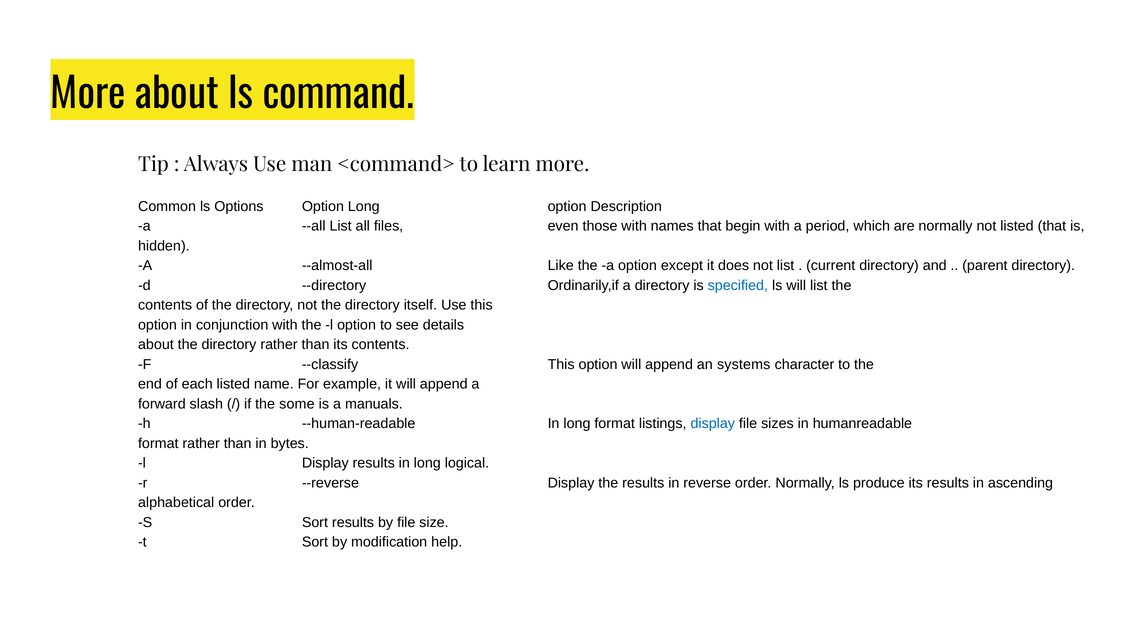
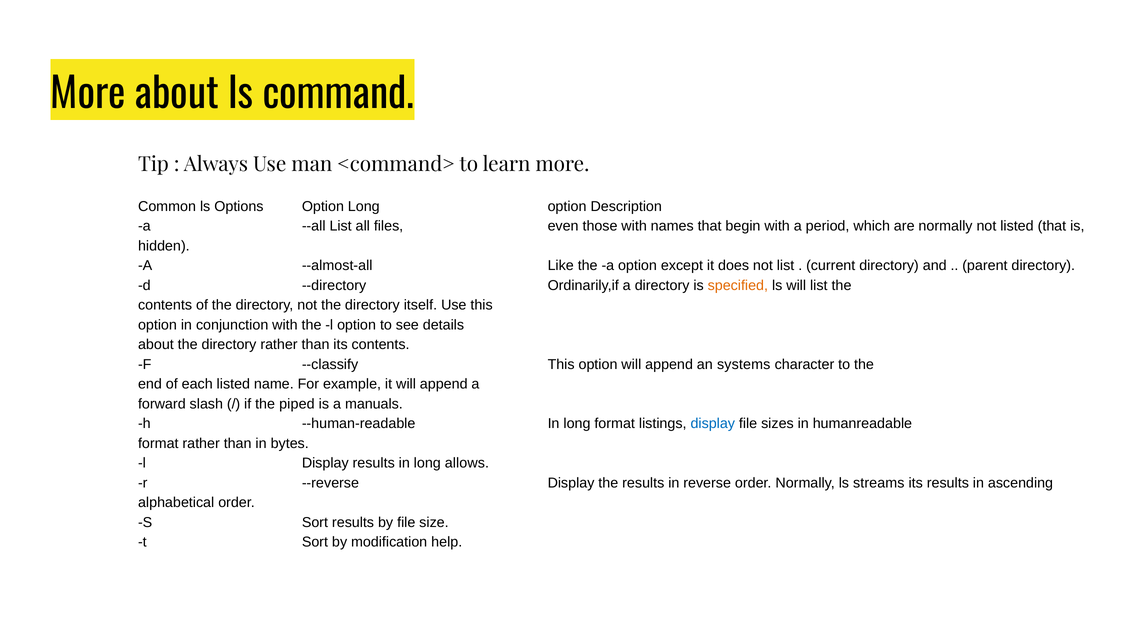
specified colour: blue -> orange
some: some -> piped
logical: logical -> allows
produce: produce -> streams
